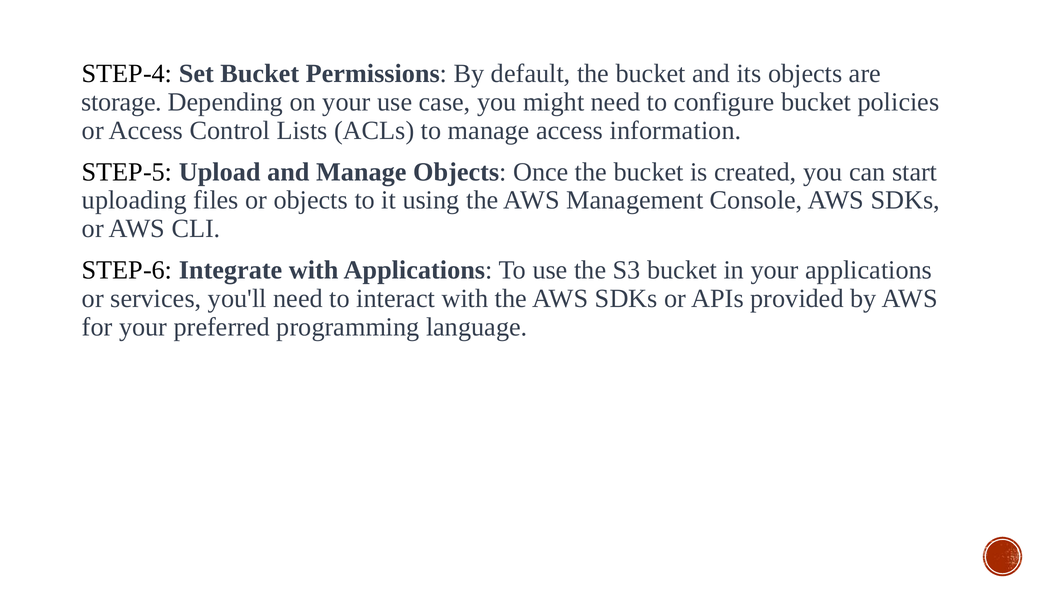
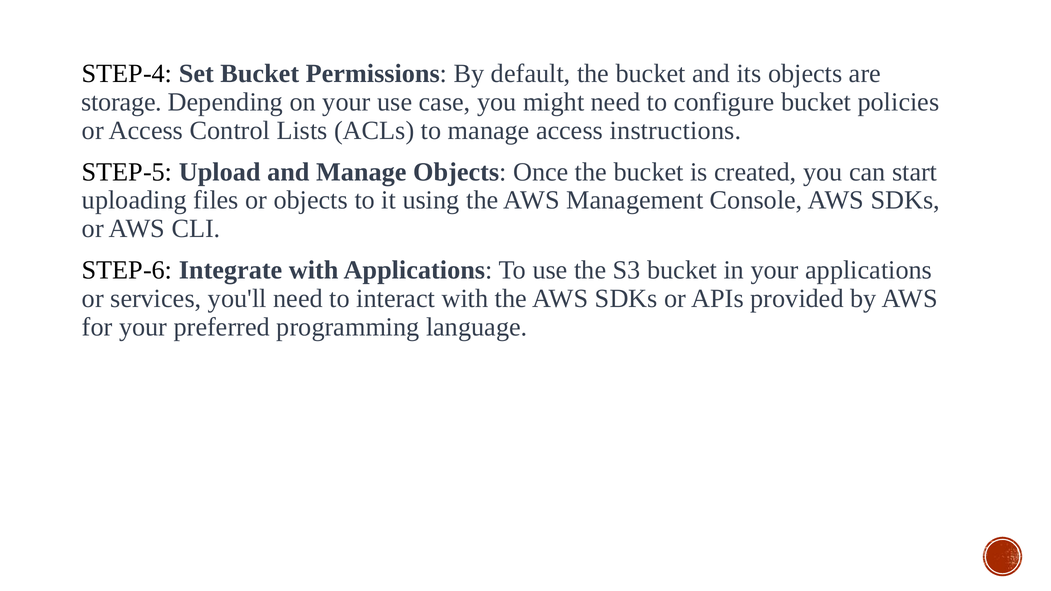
information: information -> instructions
